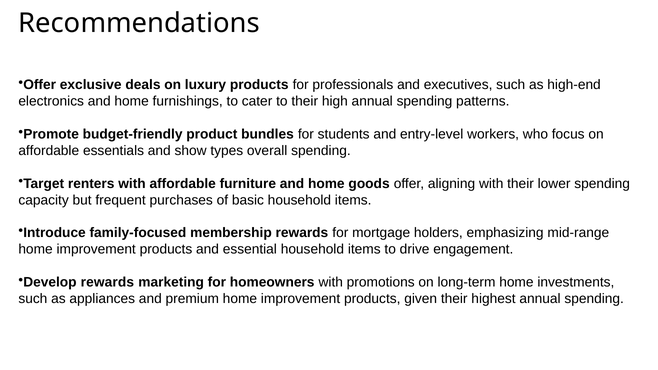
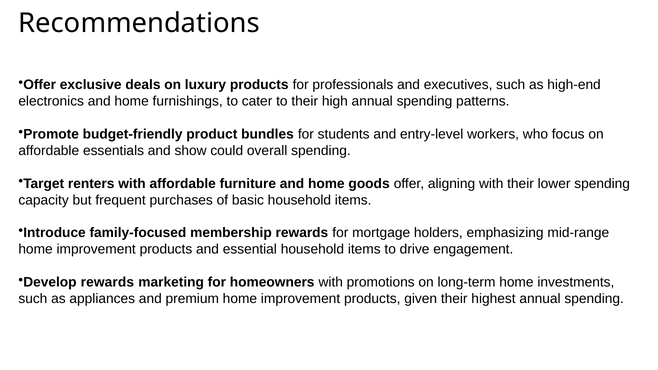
types: types -> could
